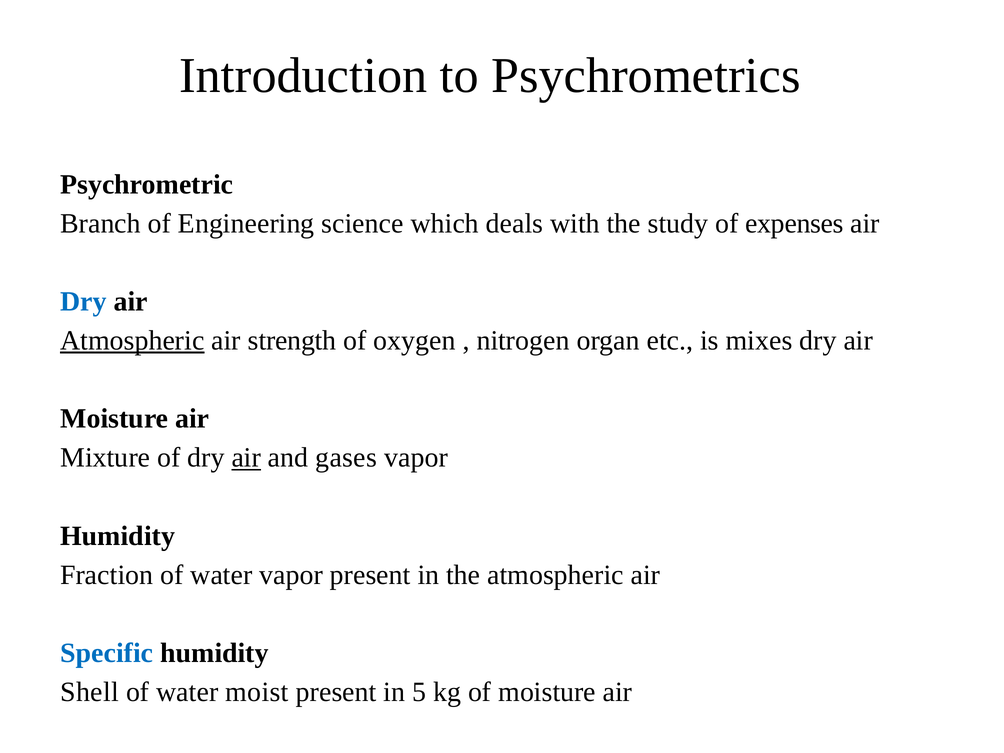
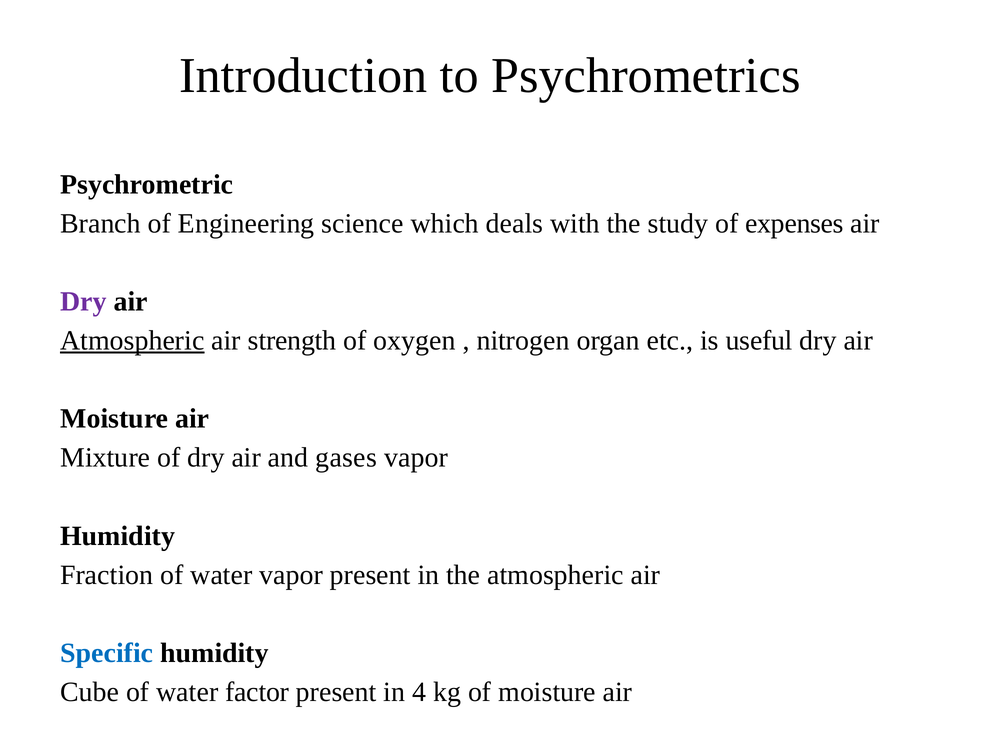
Dry at (83, 301) colour: blue -> purple
mixes: mixes -> useful
air at (246, 458) underline: present -> none
Shell: Shell -> Cube
moist: moist -> factor
5: 5 -> 4
